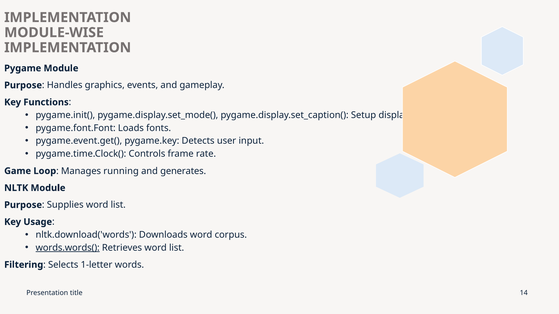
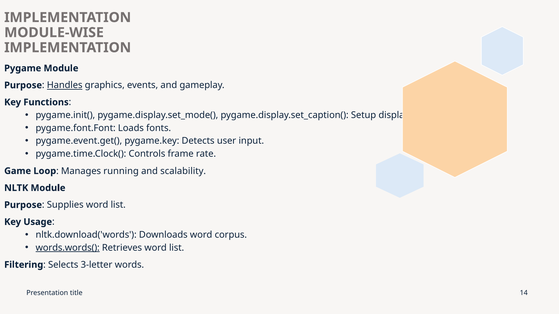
Handles underline: none -> present
generates: generates -> scalability
1-letter: 1-letter -> 3-letter
